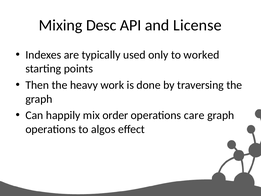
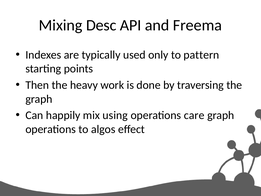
License: License -> Freema
worked: worked -> pattern
order: order -> using
